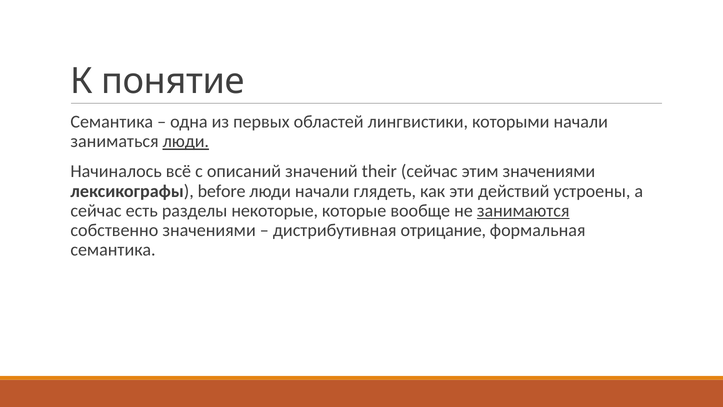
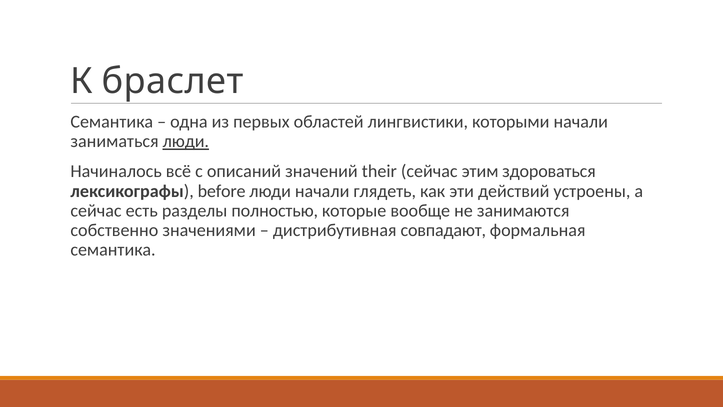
понятие: понятие -> браслет
этим значениями: значениями -> здороваться
некоторые: некоторые -> полностью
занимаются underline: present -> none
отрицание: отрицание -> совпадают
